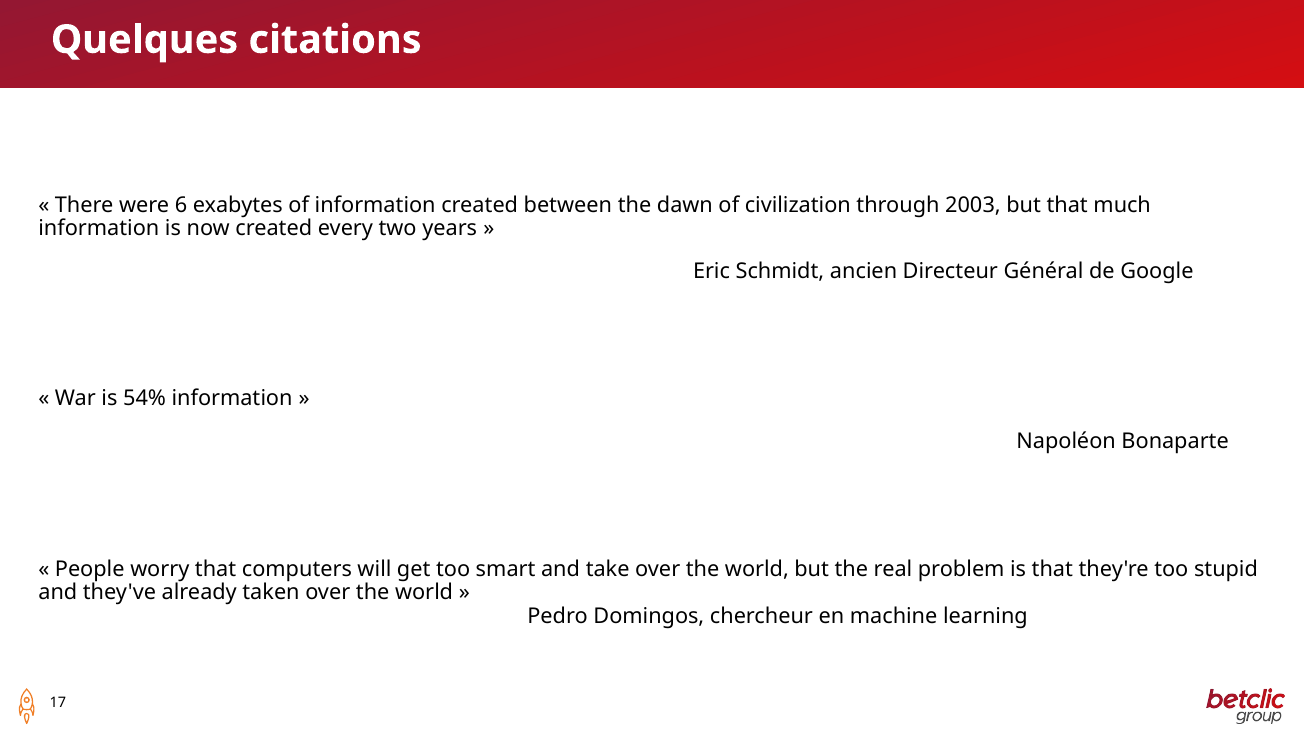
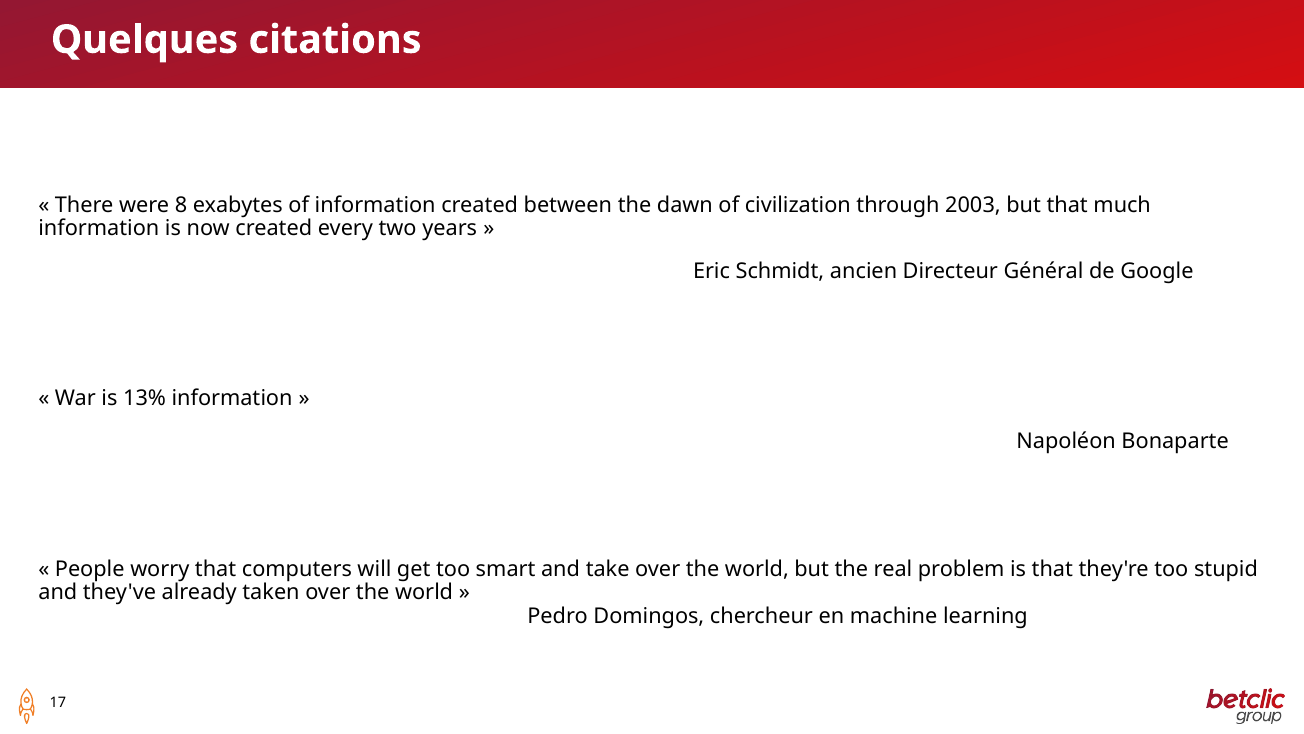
6: 6 -> 8
54%: 54% -> 13%
